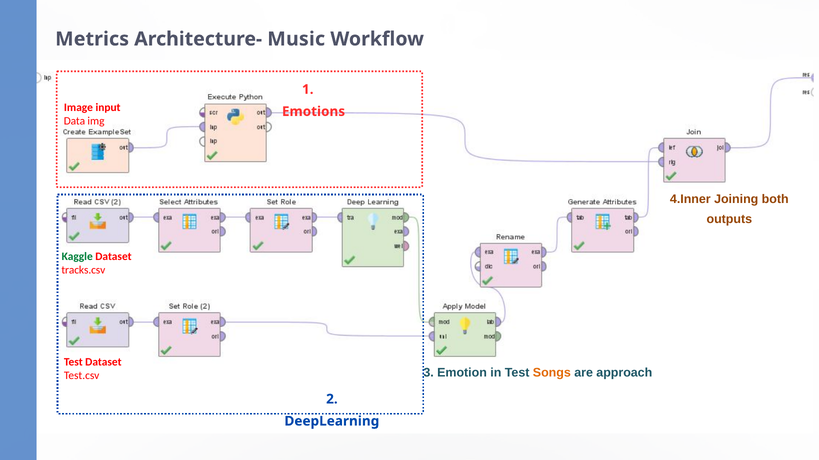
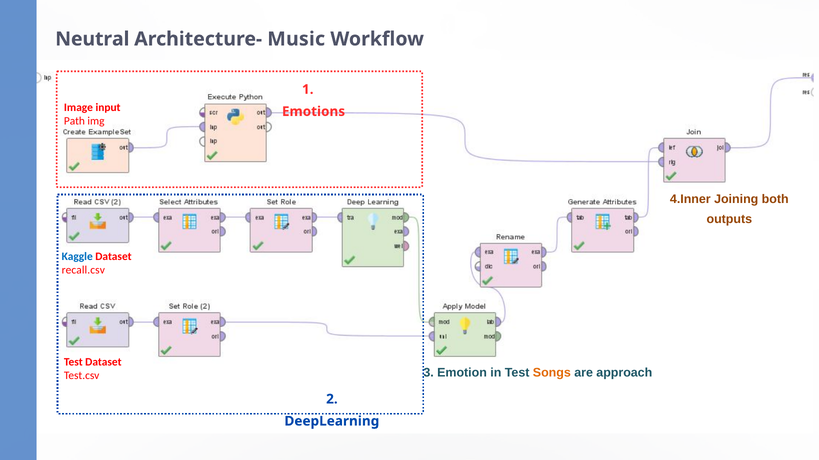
Metrics: Metrics -> Neutral
Data: Data -> Path
Kaggle colour: green -> blue
tracks.csv: tracks.csv -> recall.csv
